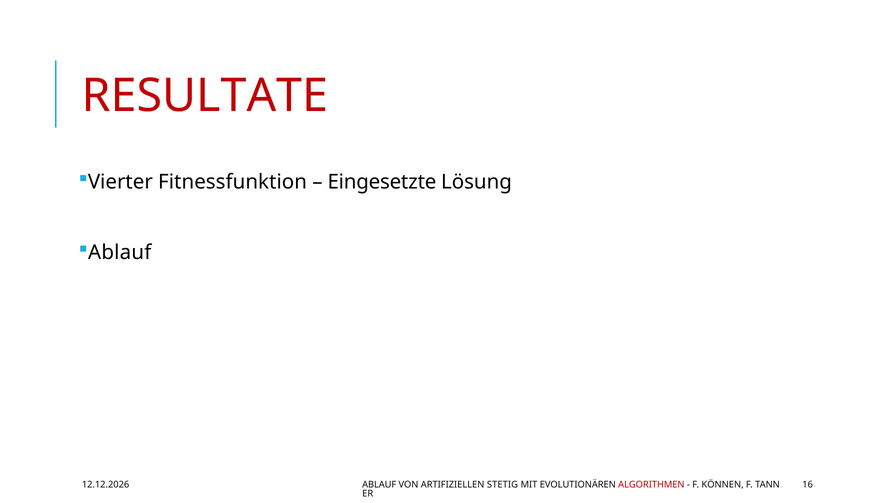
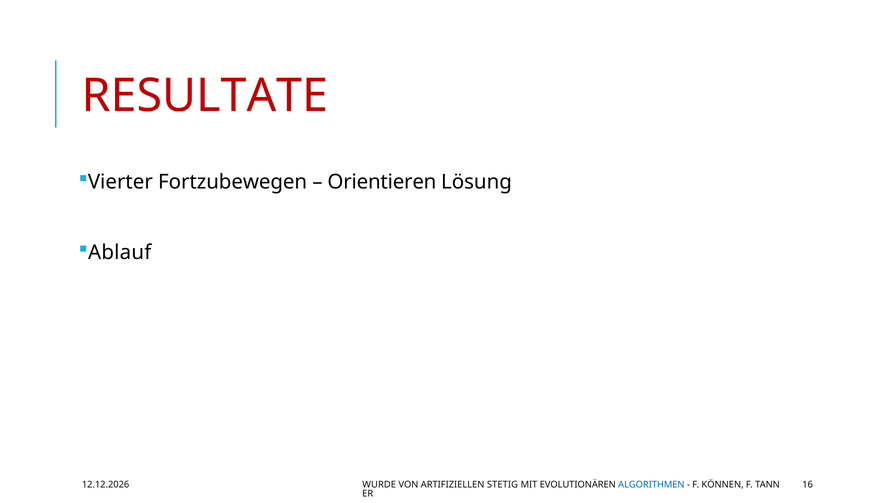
Fitnessfunktion: Fitnessfunktion -> Fortzubewegen
Eingesetzte: Eingesetzte -> Orientieren
ABLAUF at (379, 485): ABLAUF -> WURDE
ALGORITHMEN colour: red -> blue
